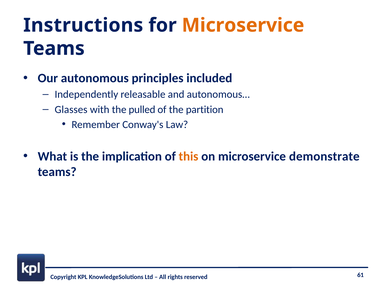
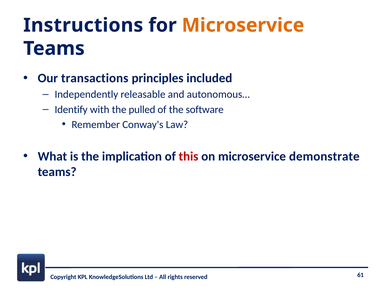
autonomous: autonomous -> transactions
Glasses: Glasses -> Identify
partition: partition -> software
this colour: orange -> red
